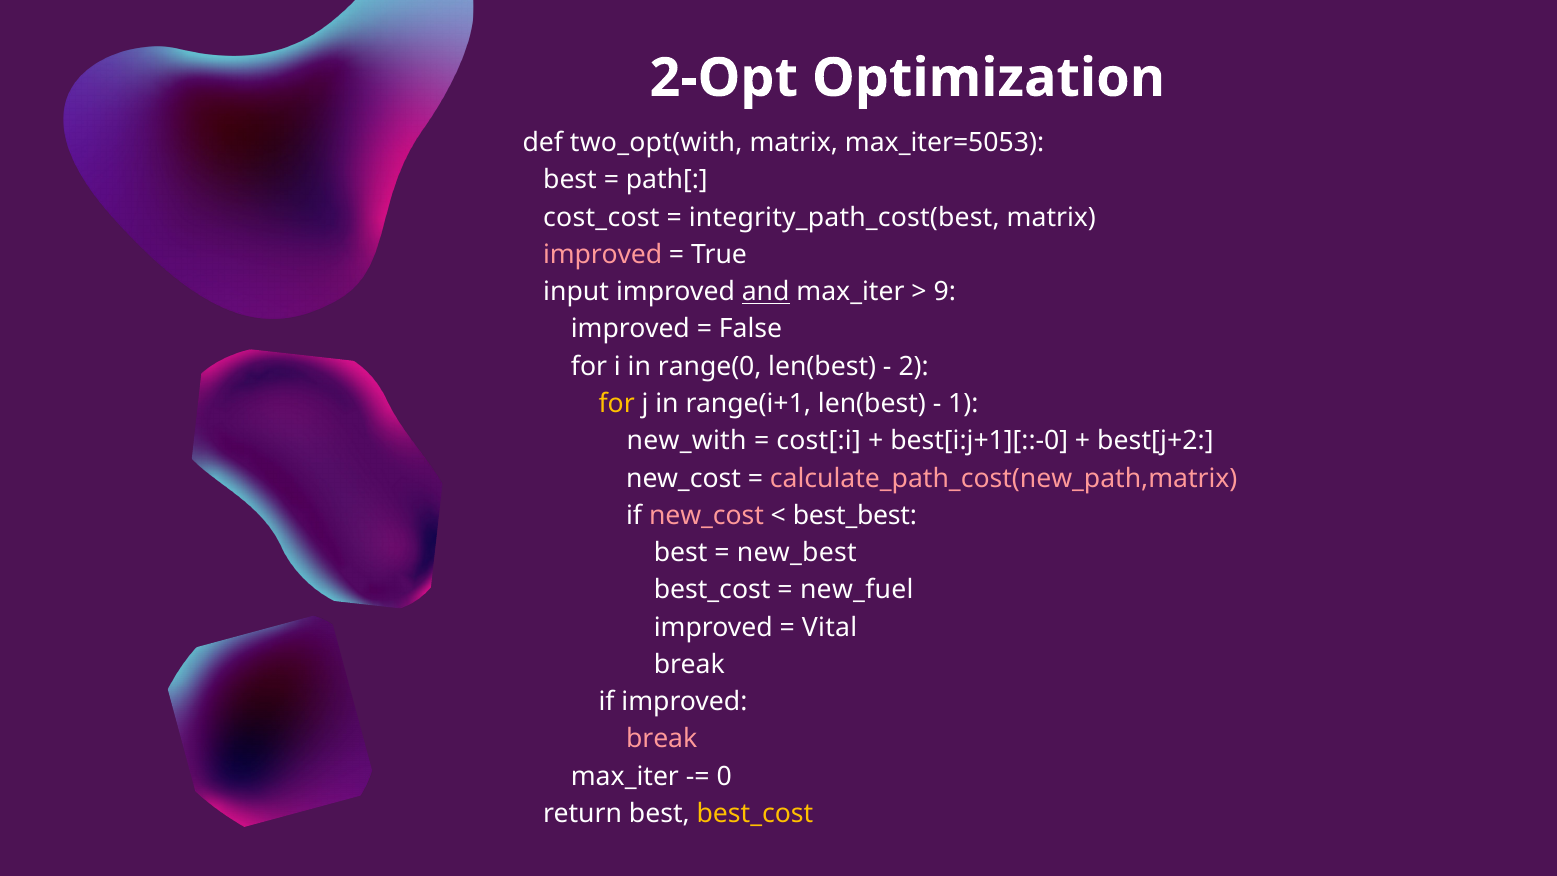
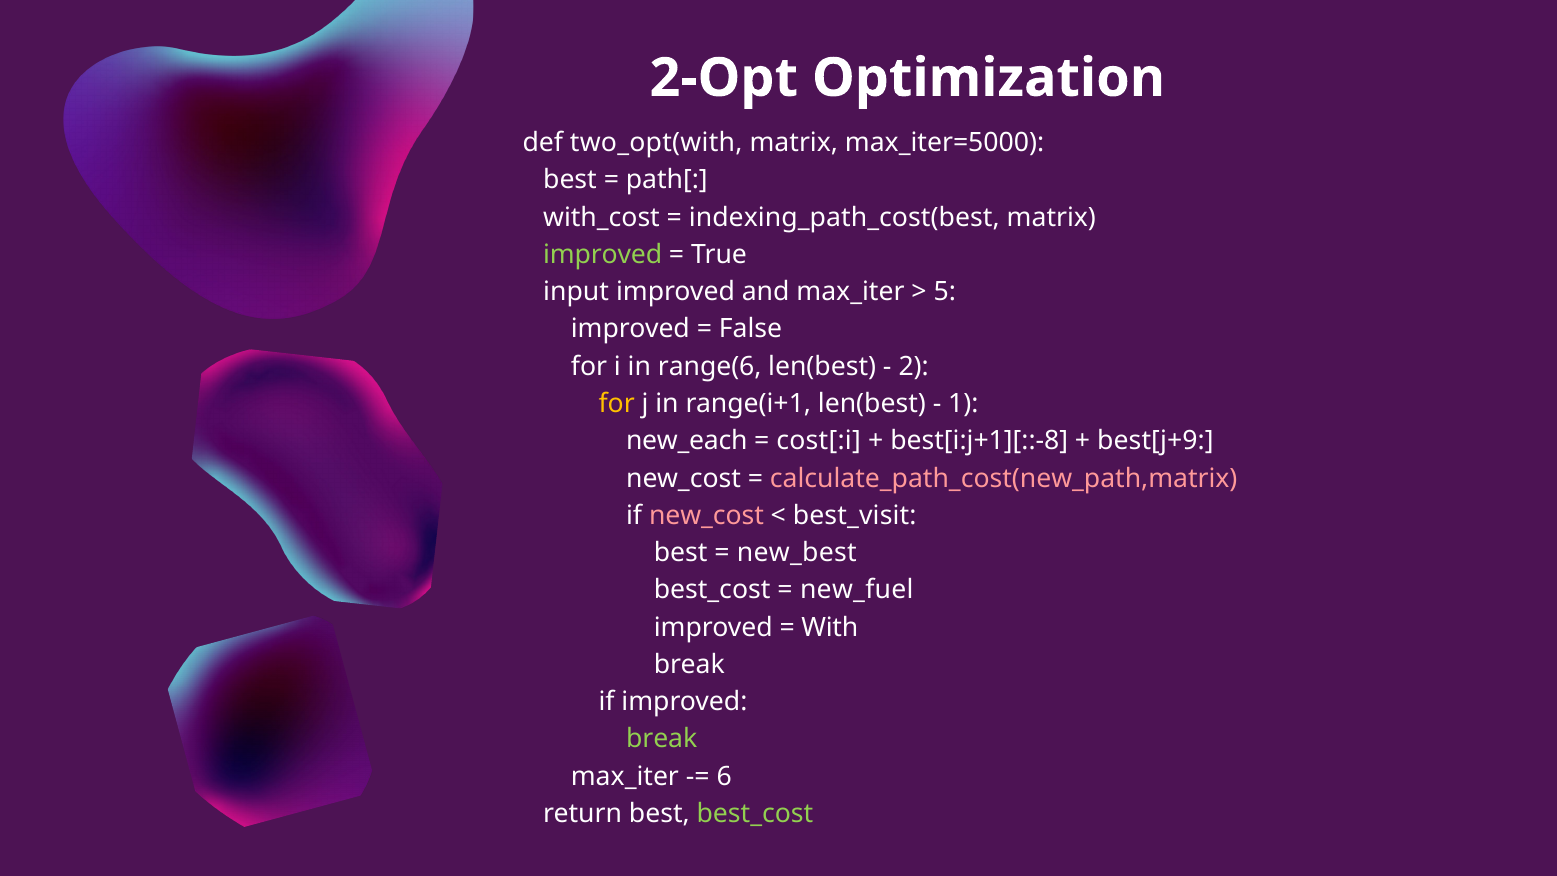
max_iter=5053: max_iter=5053 -> max_iter=5000
cost_cost: cost_cost -> with_cost
integrity_path_cost(best: integrity_path_cost(best -> indexing_path_cost(best
improved at (603, 255) colour: pink -> light green
and underline: present -> none
9: 9 -> 5
range(0: range(0 -> range(6
new_with: new_with -> new_each
best[i:j+1][::-0: best[i:j+1][::-0 -> best[i:j+1][::-8
best[j+2: best[j+2 -> best[j+9
best_best: best_best -> best_visit
Vital: Vital -> With
break at (662, 739) colour: pink -> light green
0: 0 -> 6
best_cost at (755, 814) colour: yellow -> light green
